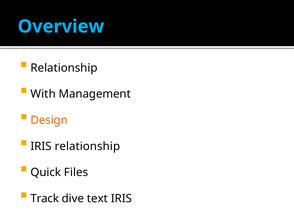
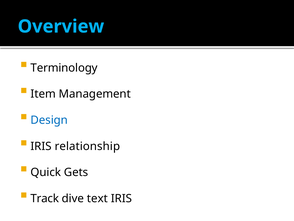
Relationship at (64, 68): Relationship -> Terminology
With: With -> Item
Design colour: orange -> blue
Files: Files -> Gets
